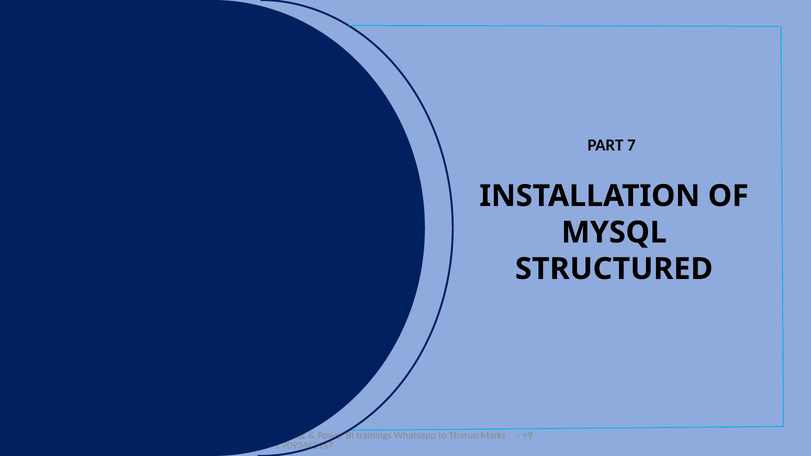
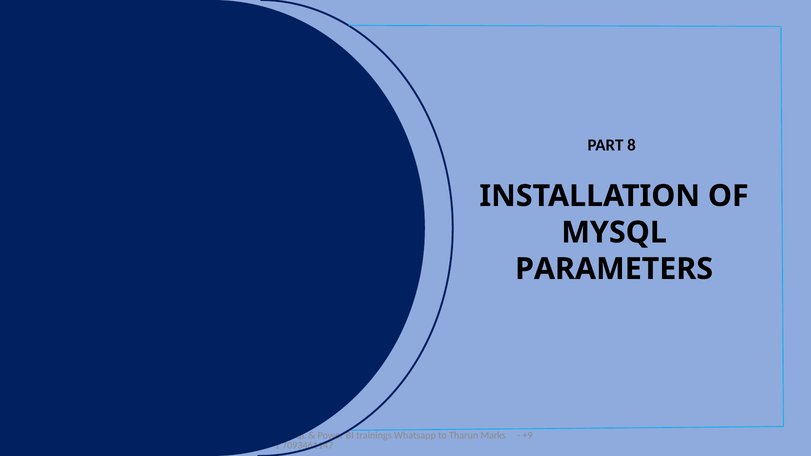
7: 7 -> 8
STRUCTURED: STRUCTURED -> PARAMETERS
